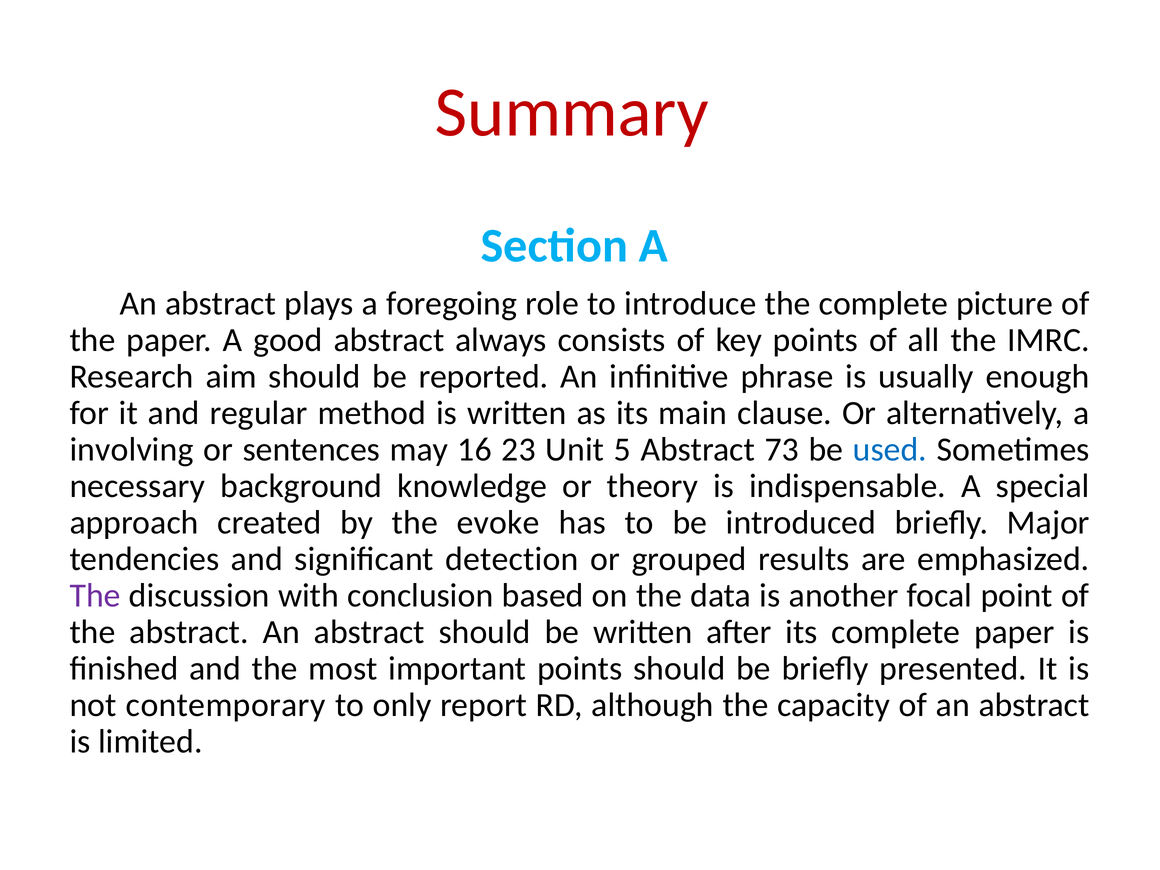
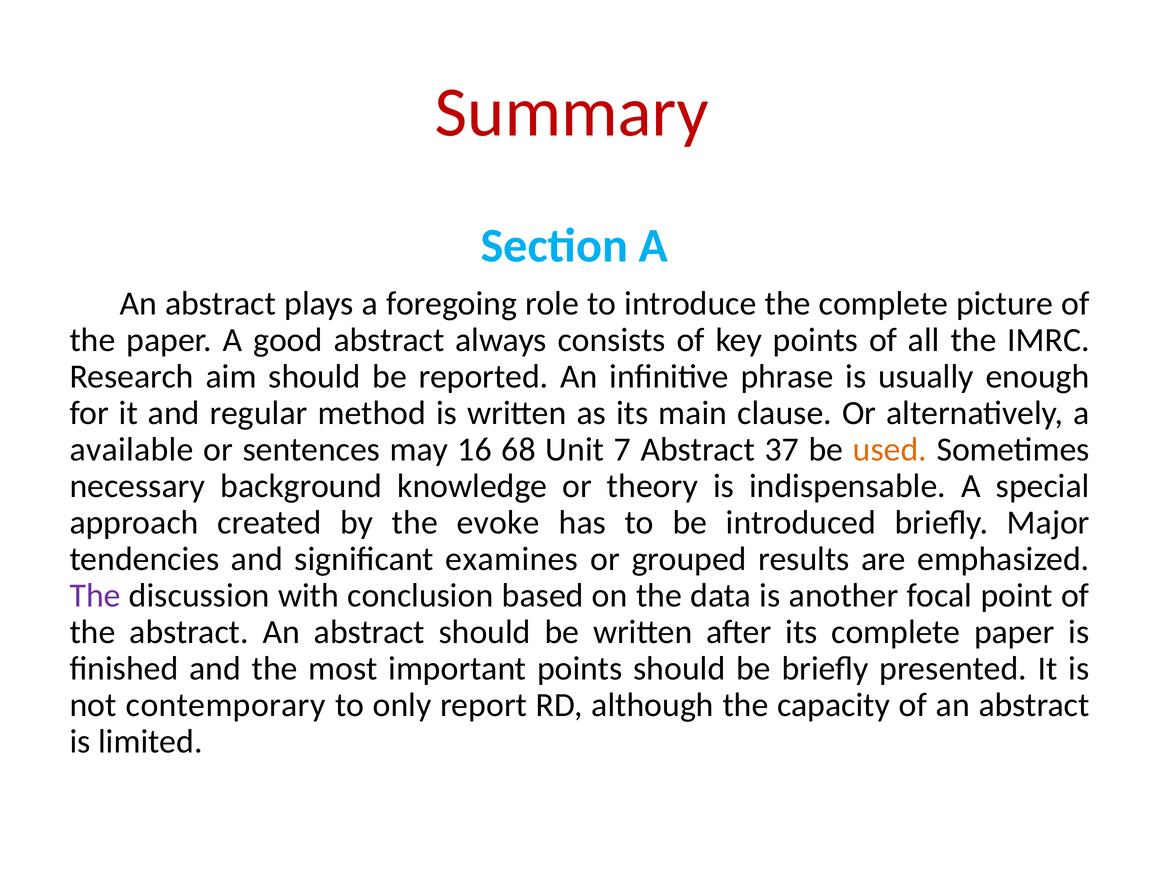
involving: involving -> available
23: 23 -> 68
5: 5 -> 7
73: 73 -> 37
used colour: blue -> orange
detection: detection -> examines
